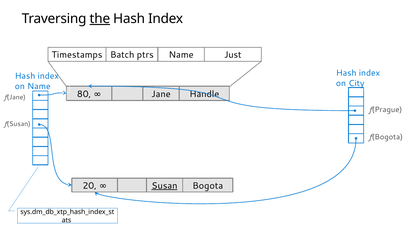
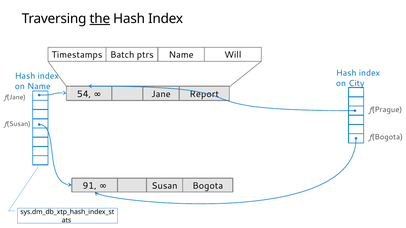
Just: Just -> Will
80: 80 -> 54
Handle: Handle -> Report
20: 20 -> 91
Susan underline: present -> none
